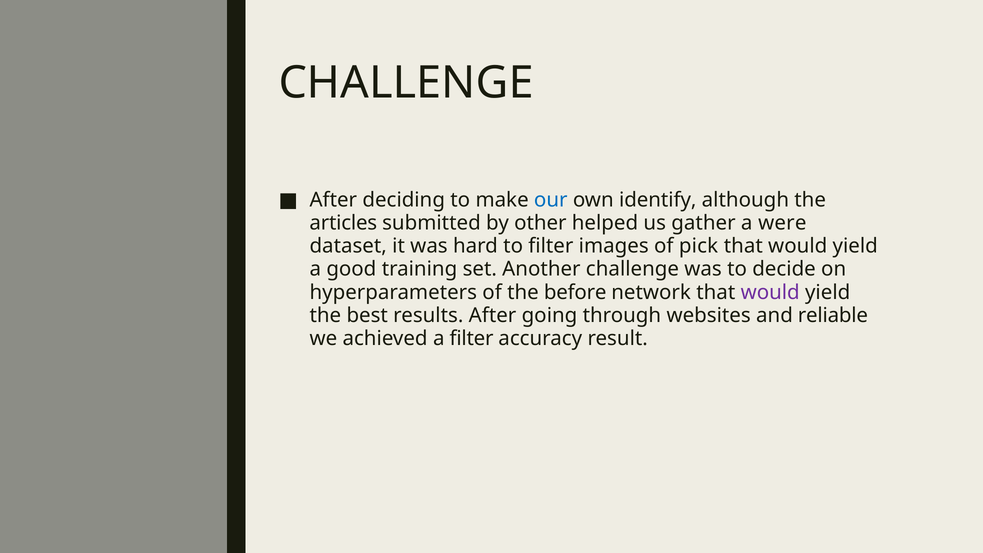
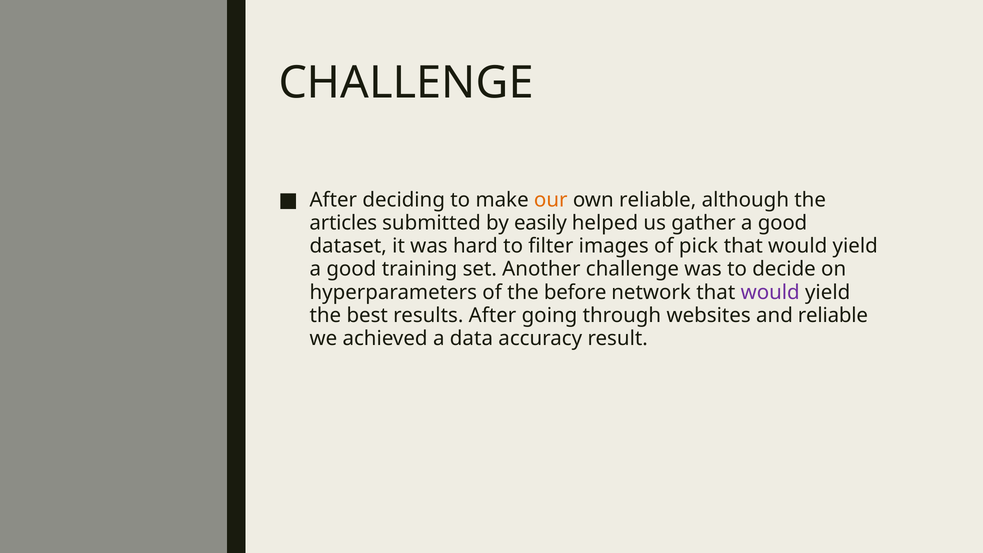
our colour: blue -> orange
own identify: identify -> reliable
other: other -> easily
gather a were: were -> good
a filter: filter -> data
